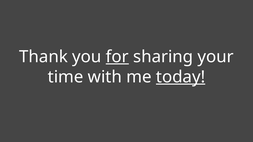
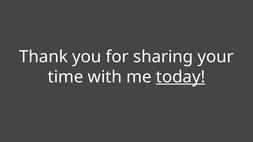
for underline: present -> none
